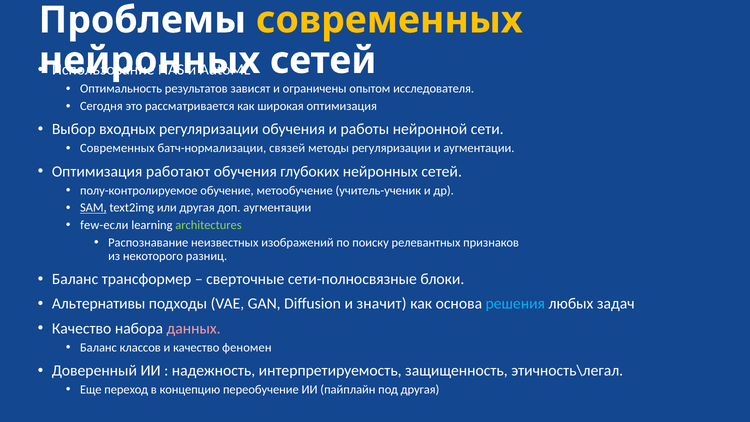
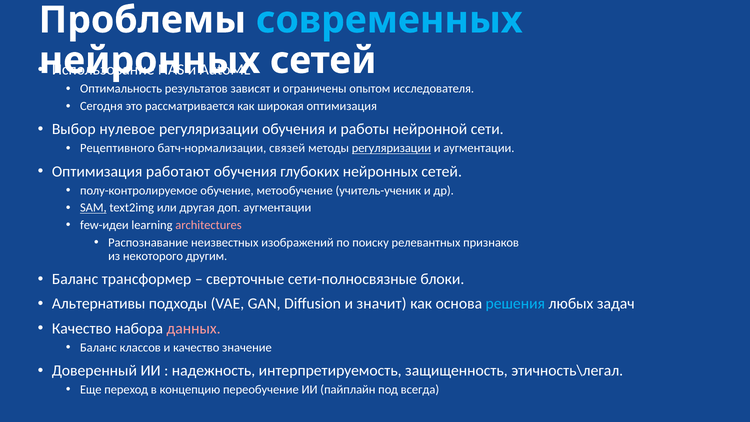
современных at (389, 20) colour: yellow -> light blue
входных: входных -> нулевое
Современных at (117, 148): Современных -> Рецептивного
регуляризации at (391, 148) underline: none -> present
few-если: few-если -> few-идеи
architectures colour: light green -> pink
разниц: разниц -> другим
феномен: феномен -> значение
под другая: другая -> всегда
